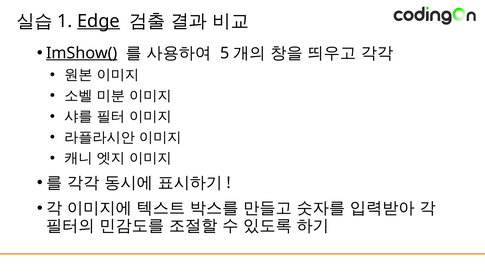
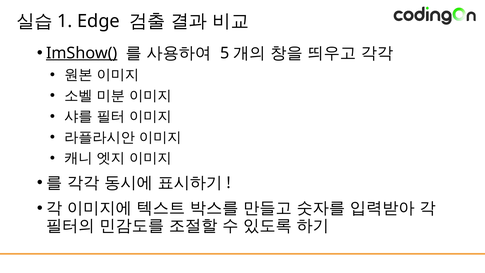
Edge underline: present -> none
